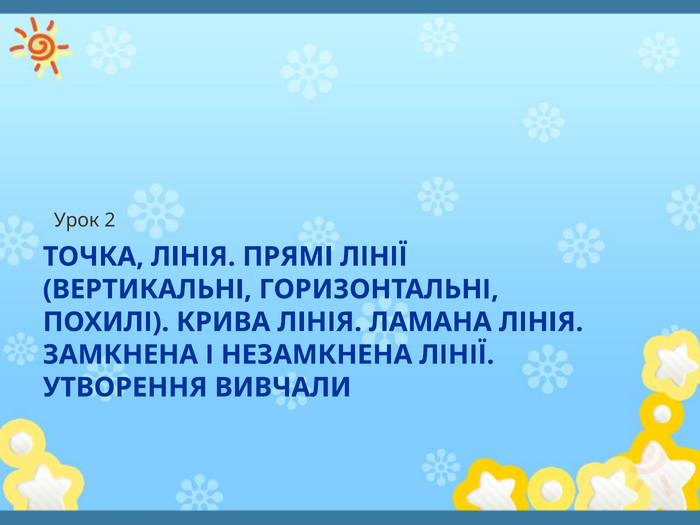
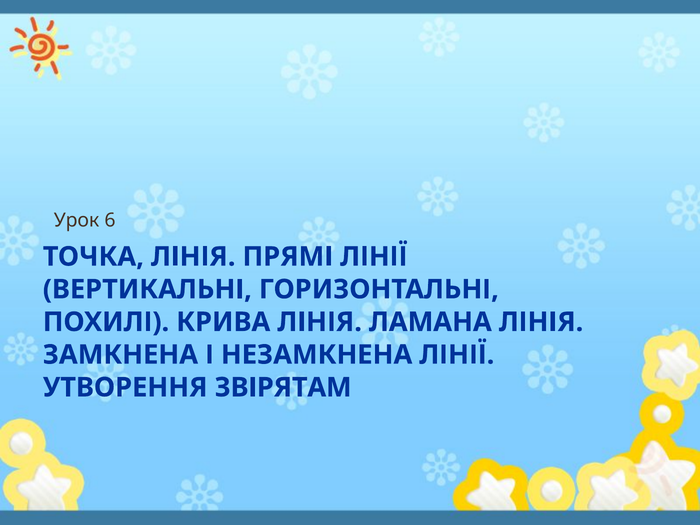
2: 2 -> 6
ВИВЧАЛИ: ВИВЧАЛИ -> ЗВІРЯТАМ
